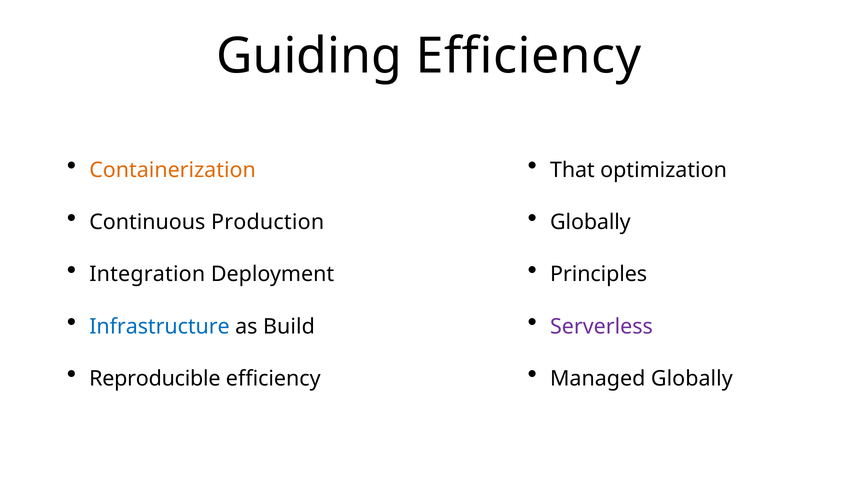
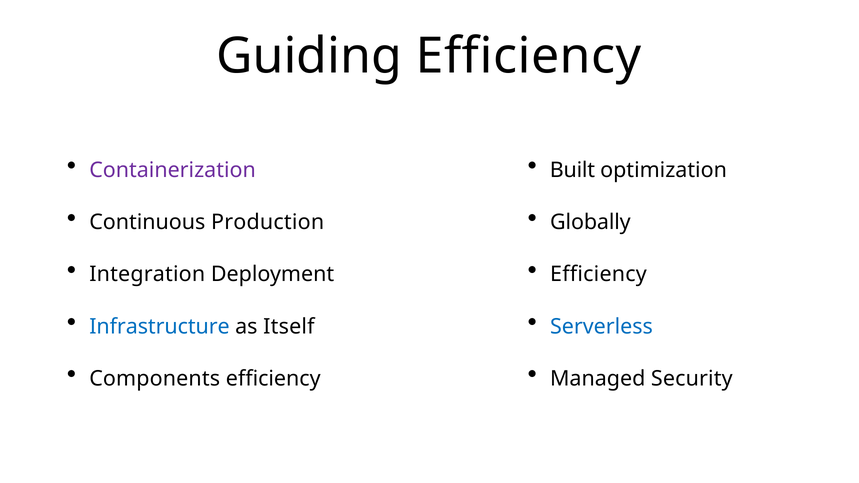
Containerization colour: orange -> purple
That: That -> Built
Principles at (599, 274): Principles -> Efficiency
Build: Build -> Itself
Serverless colour: purple -> blue
Reproducible: Reproducible -> Components
Managed Globally: Globally -> Security
